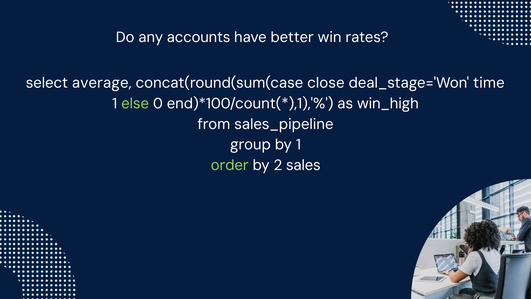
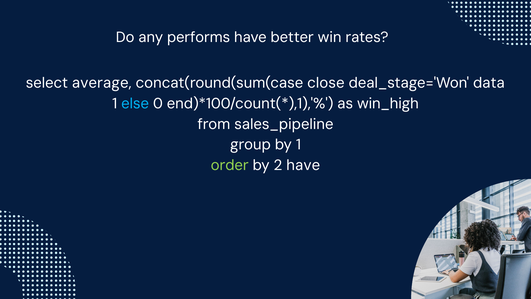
accounts: accounts -> performs
time: time -> data
else colour: light green -> light blue
2 sales: sales -> have
